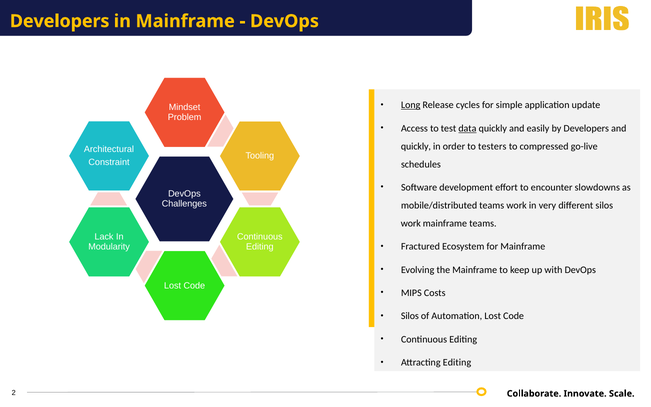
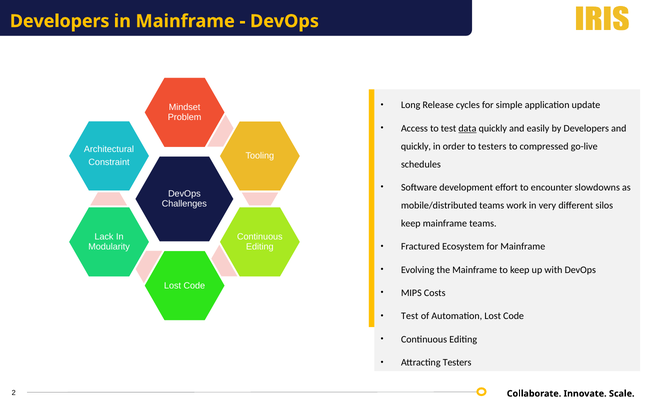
Long underline: present -> none
work at (411, 223): work -> keep
Silos at (410, 316): Silos -> Test
Attracting Editing: Editing -> Testers
